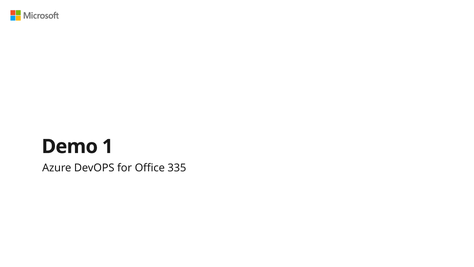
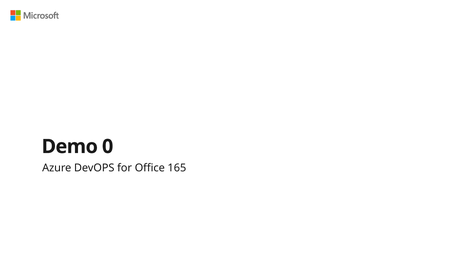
1: 1 -> 0
335: 335 -> 165
